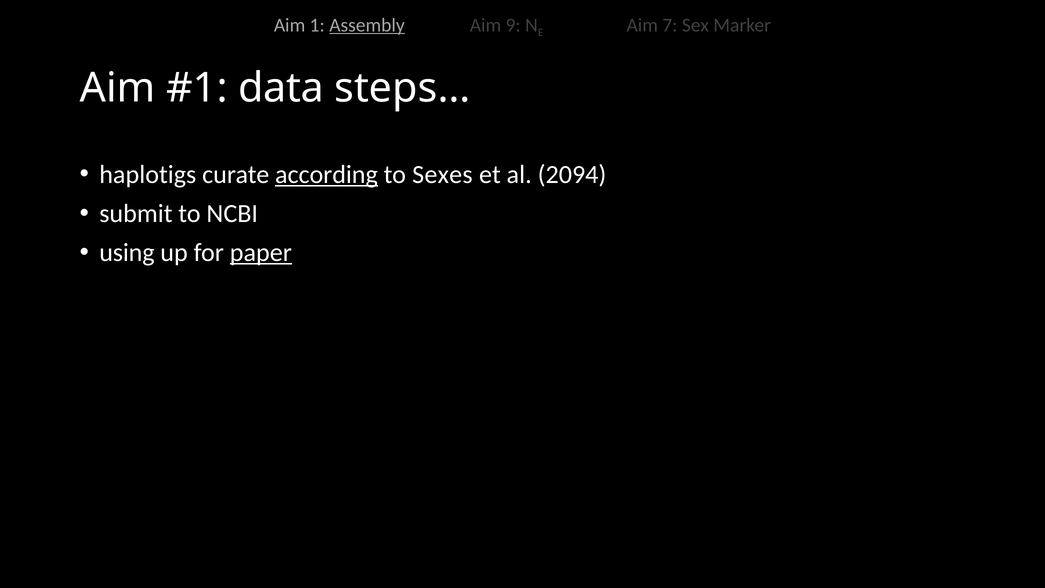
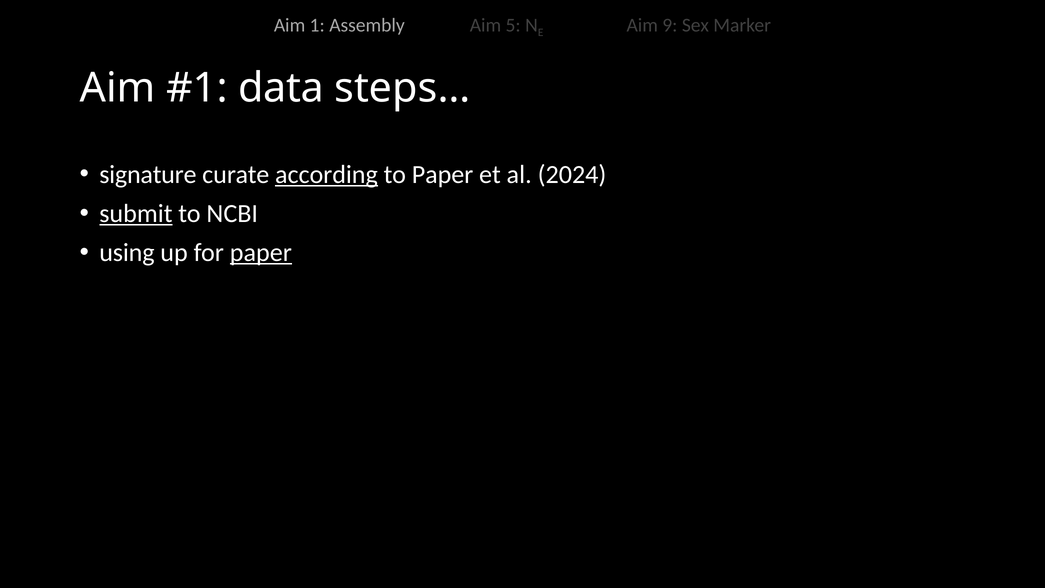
Assembly underline: present -> none
9: 9 -> 5
7: 7 -> 9
haplotigs: haplotigs -> signature
to Sexes: Sexes -> Paper
2094: 2094 -> 2024
submit underline: none -> present
